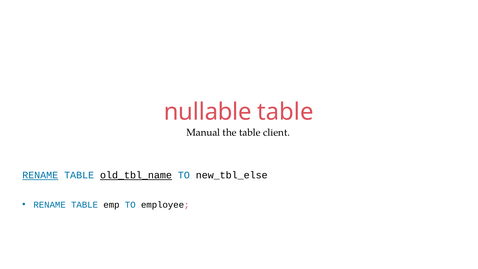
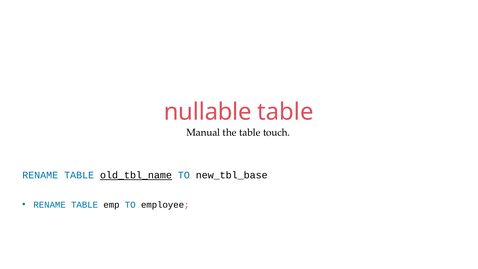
client: client -> touch
RENAME at (40, 175) underline: present -> none
new_tbl_else: new_tbl_else -> new_tbl_base
